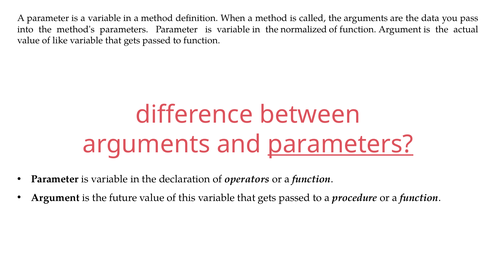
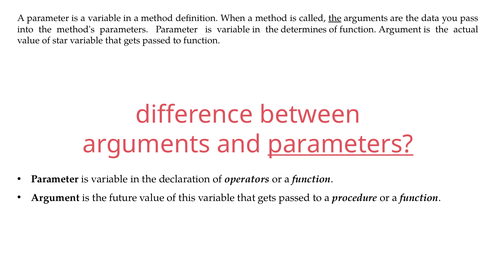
the at (335, 18) underline: none -> present
normalized: normalized -> determines
like: like -> star
